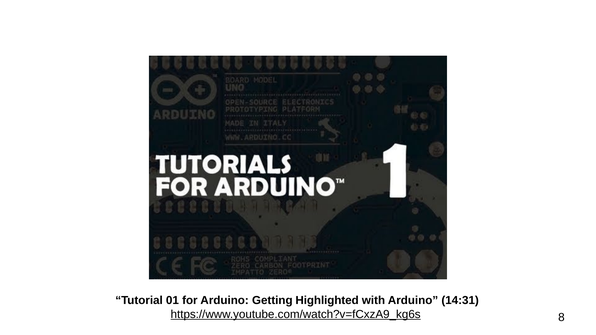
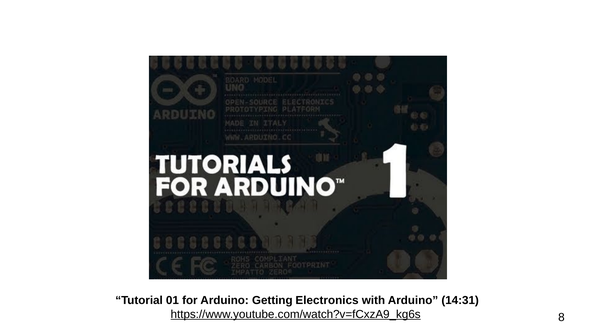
Highlighted: Highlighted -> Electronics
